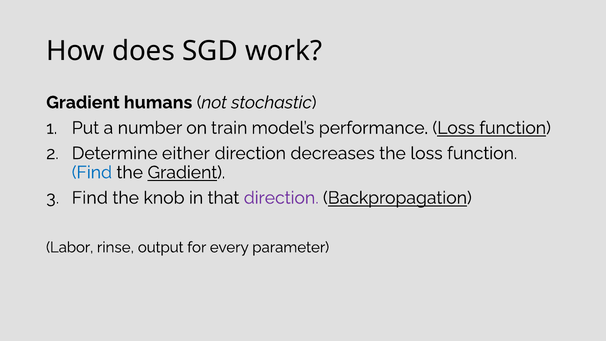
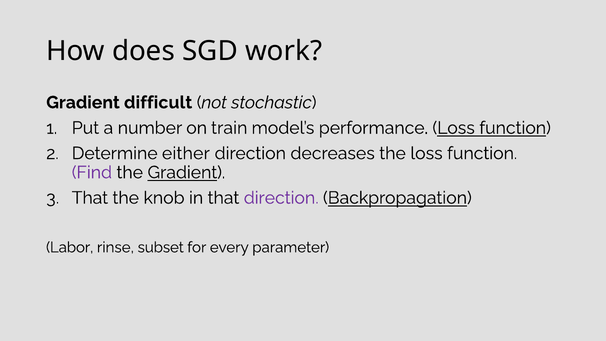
humans: humans -> difficult
Find at (92, 172) colour: blue -> purple
Find at (90, 198): Find -> That
output: output -> subset
